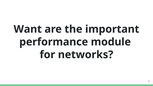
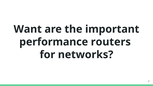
module: module -> routers
